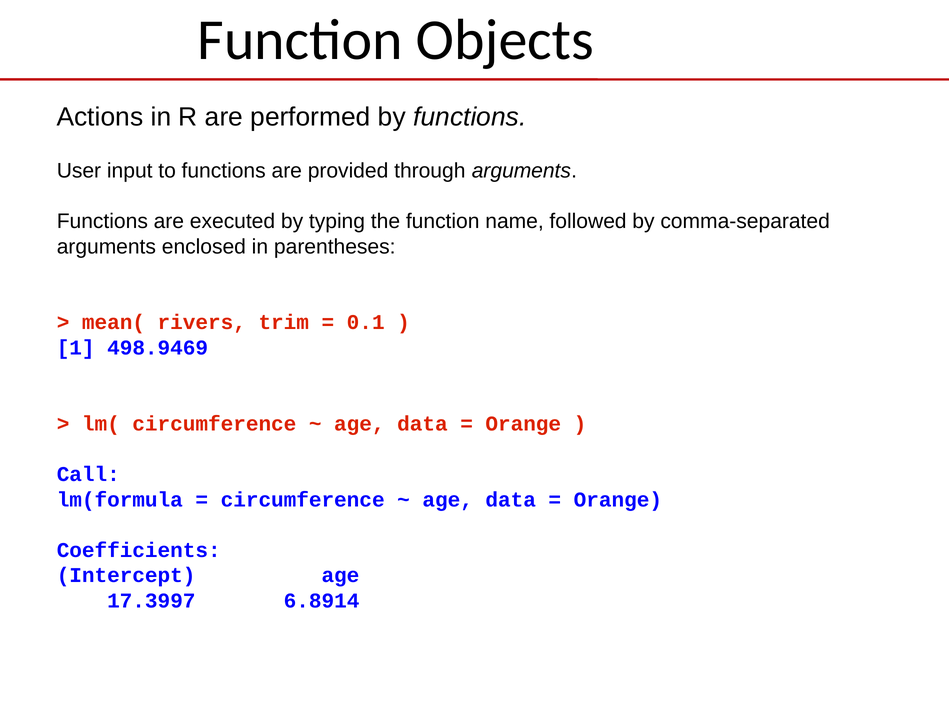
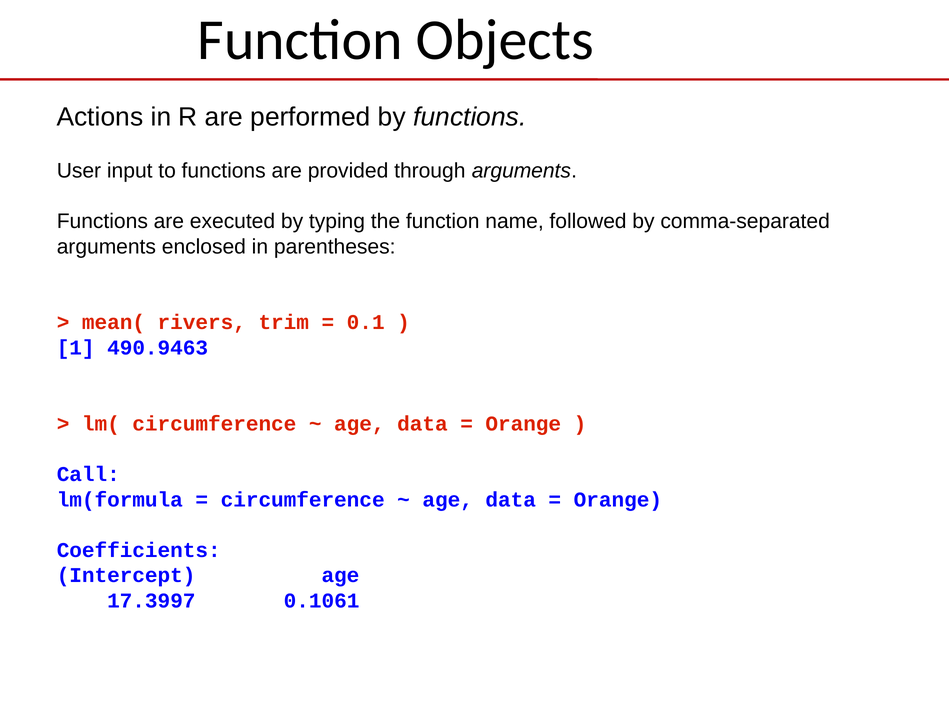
498.9469: 498.9469 -> 490.9463
6.8914: 6.8914 -> 0.1061
